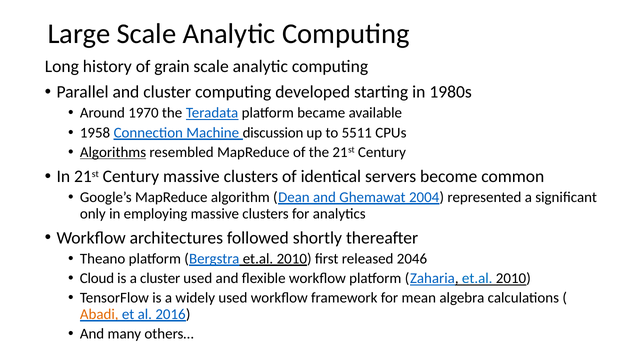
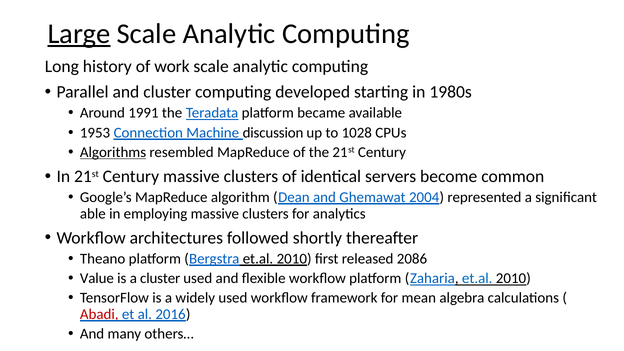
Large underline: none -> present
grain: grain -> work
1970: 1970 -> 1991
1958: 1958 -> 1953
5511: 5511 -> 1028
only: only -> able
2046: 2046 -> 2086
Cloud: Cloud -> Value
Abadi colour: orange -> red
